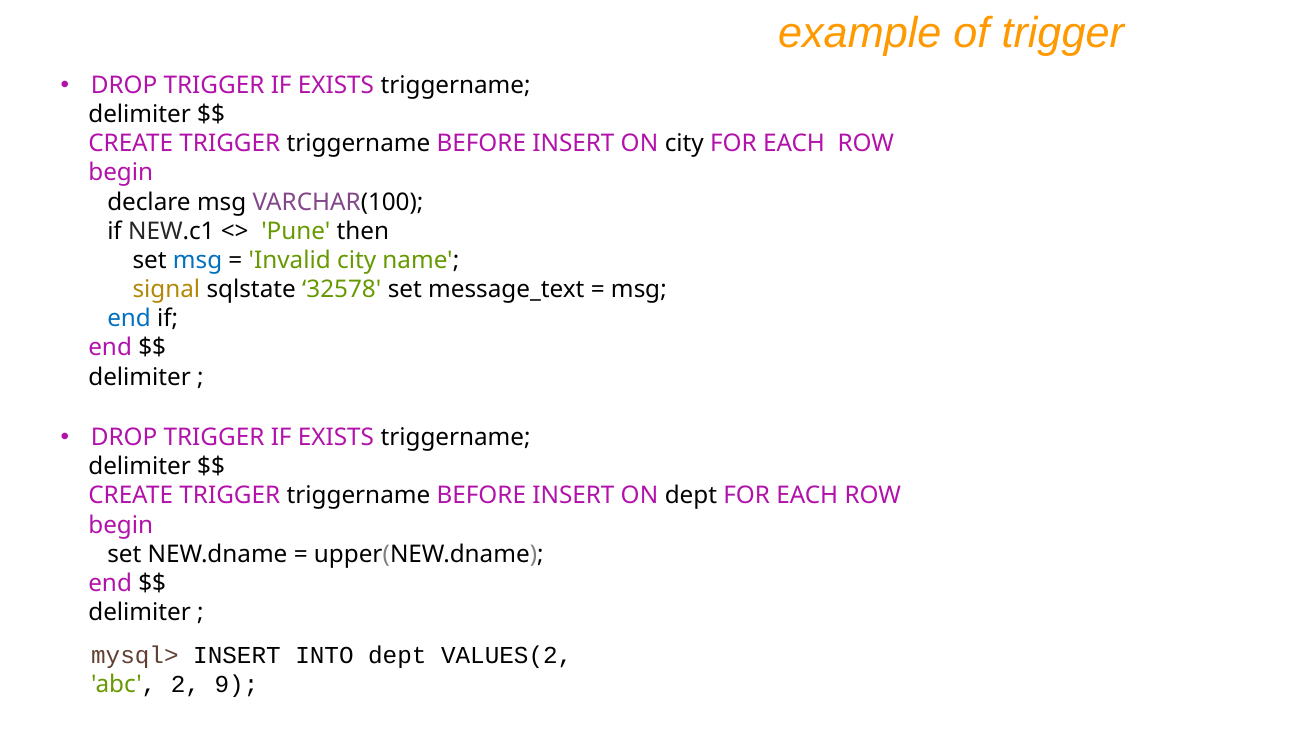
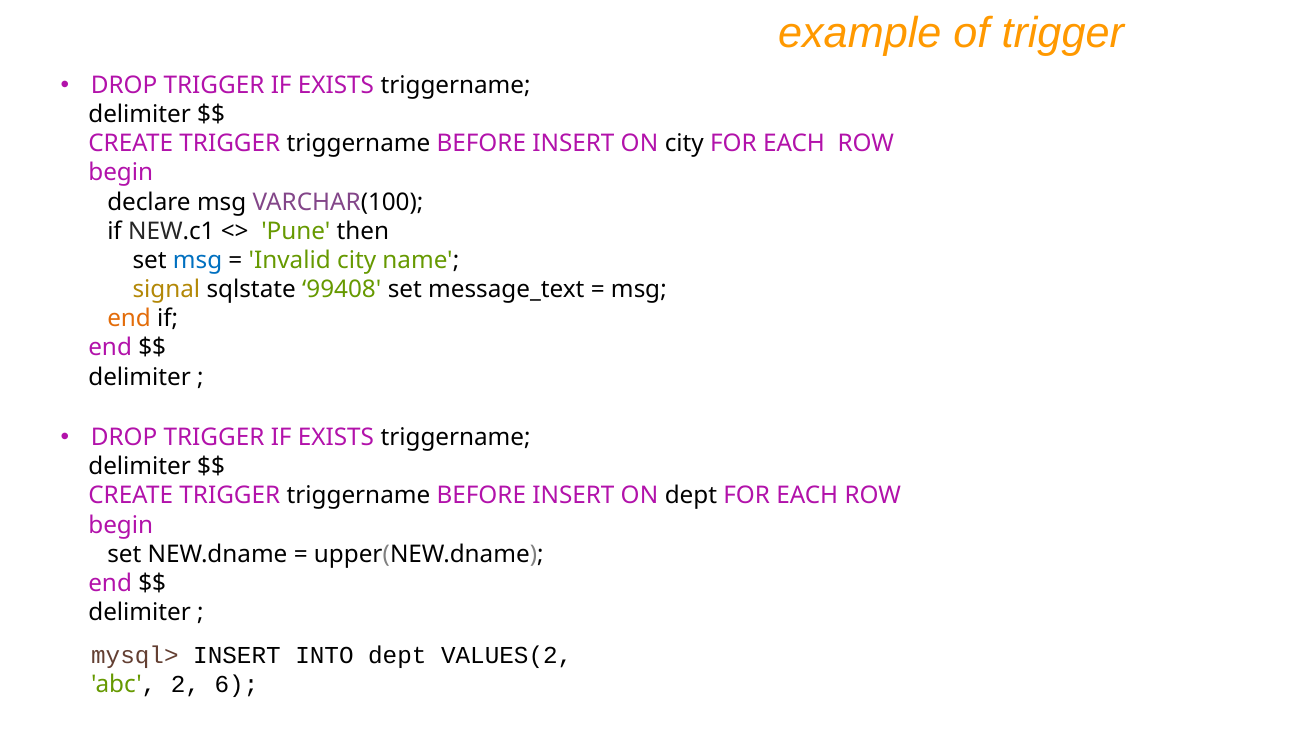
32578: 32578 -> 99408
end at (129, 319) colour: blue -> orange
9: 9 -> 6
